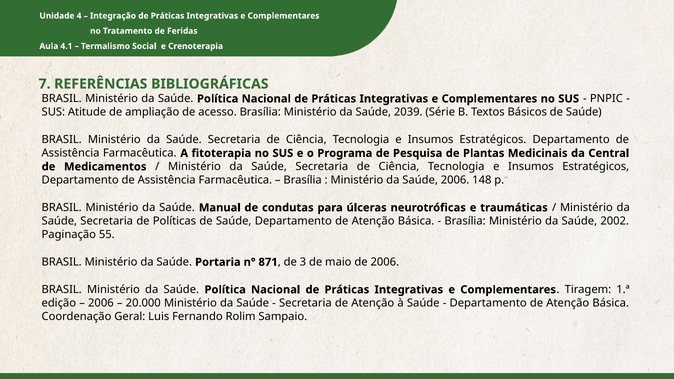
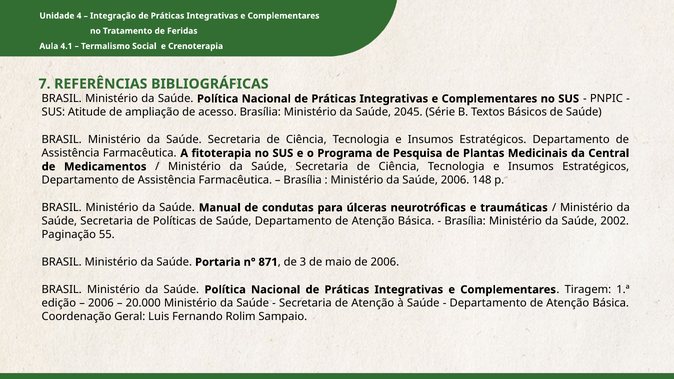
2039: 2039 -> 2045
